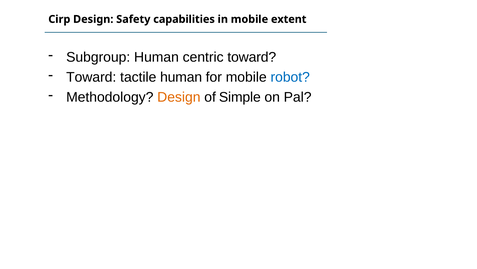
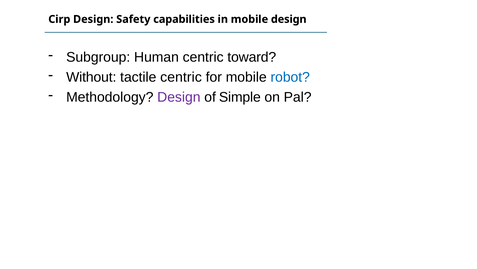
mobile extent: extent -> design
Toward at (91, 77): Toward -> Without
tactile human: human -> centric
Design at (179, 97) colour: orange -> purple
